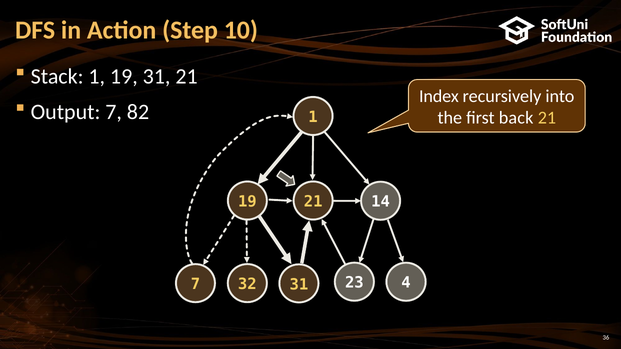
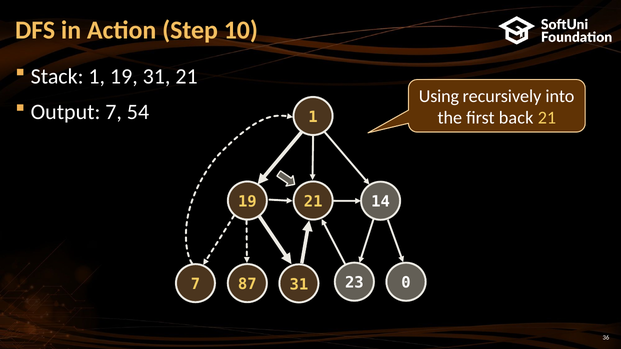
Index: Index -> Using
82: 82 -> 54
4: 4 -> 0
32: 32 -> 87
